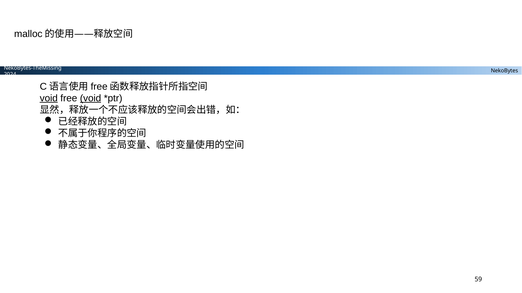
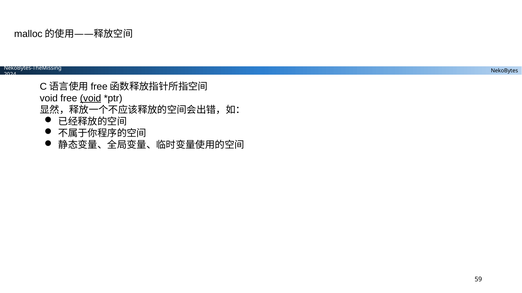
void at (49, 98) underline: present -> none
